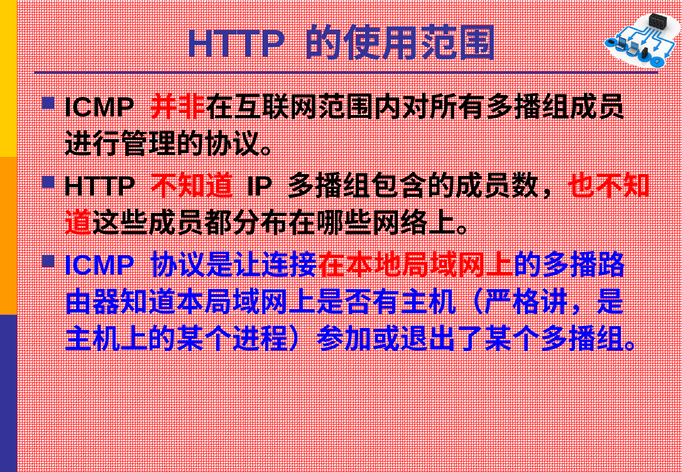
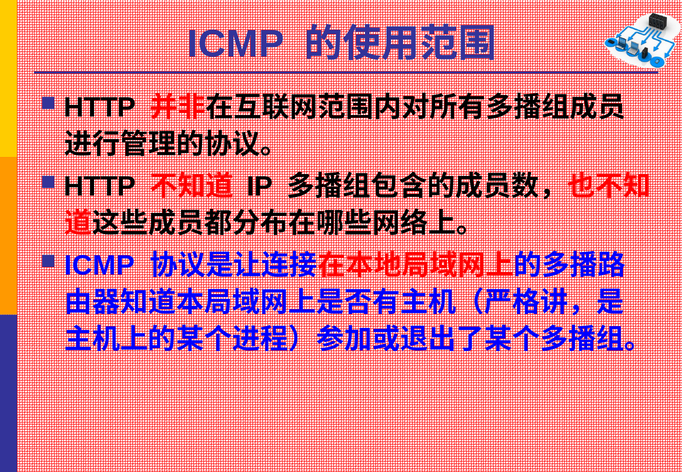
HTTP at (236, 44): HTTP -> ICMP
ICMP at (100, 108): ICMP -> HTTP
